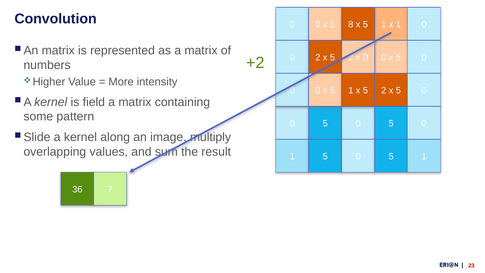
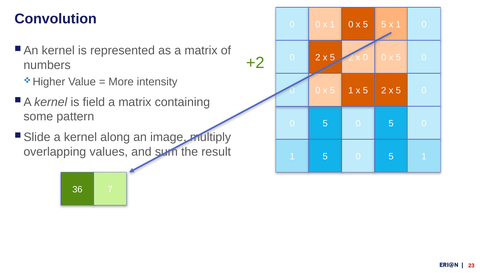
Convolution 1: 1 -> 5
0 x 1 8: 8 -> 0
matrix at (58, 50): matrix -> kernel
